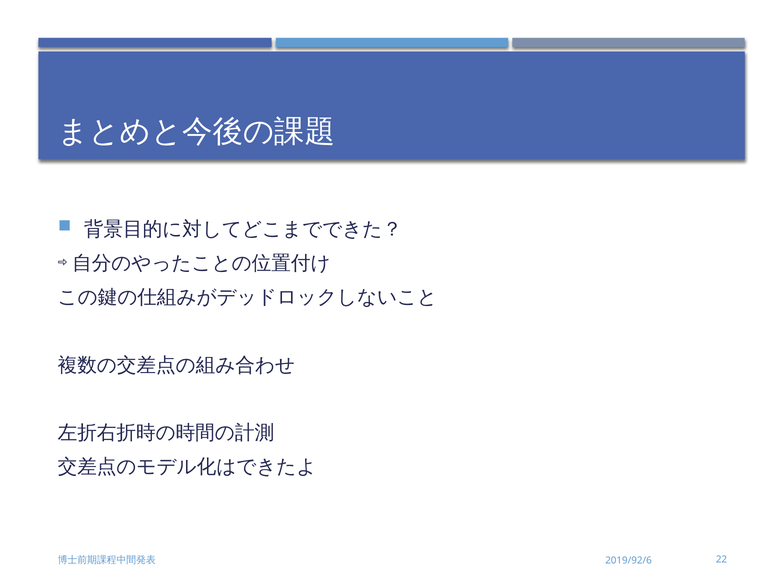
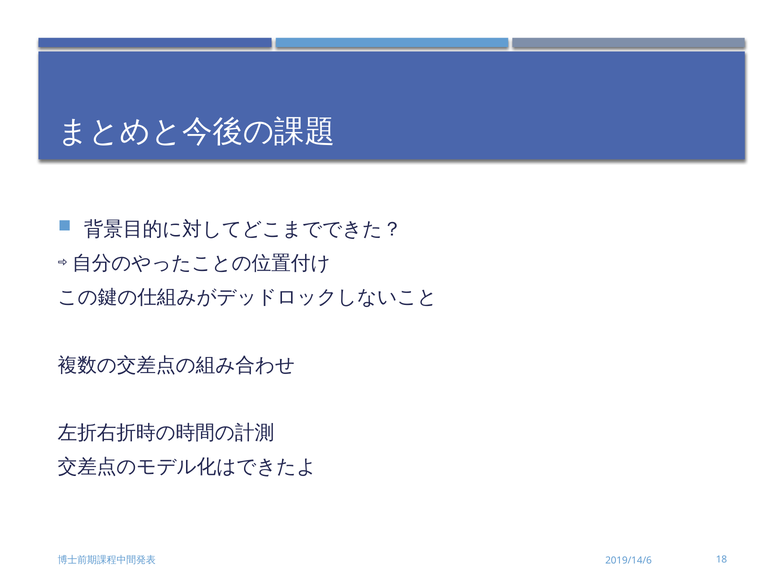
22: 22 -> 18
2019/92/6: 2019/92/6 -> 2019/14/6
